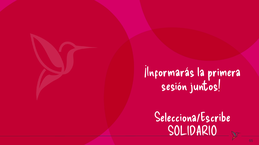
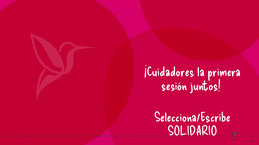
¡Informarás: ¡Informarás -> ¡Cuidadores
